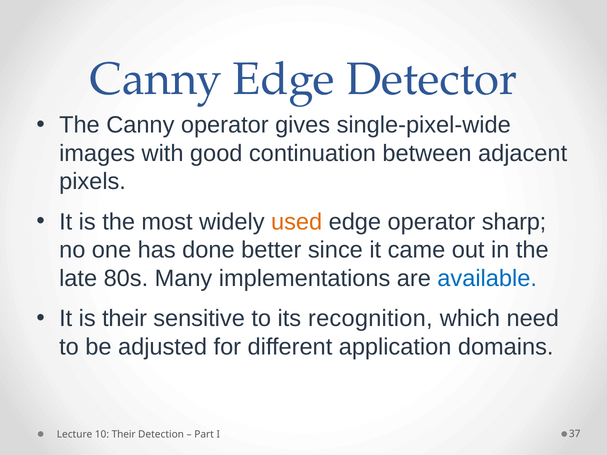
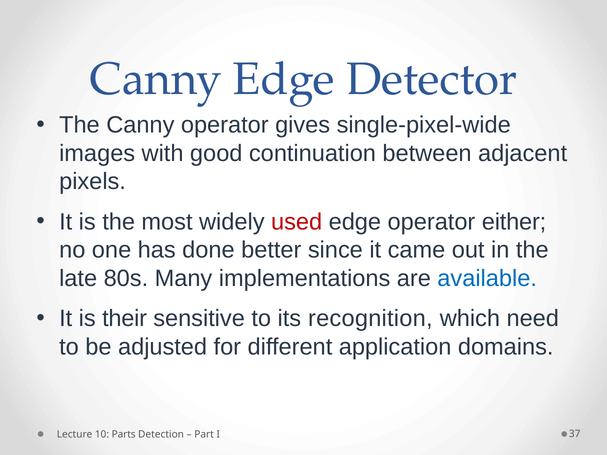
used colour: orange -> red
sharp: sharp -> either
Their at (124, 435): Their -> Parts
